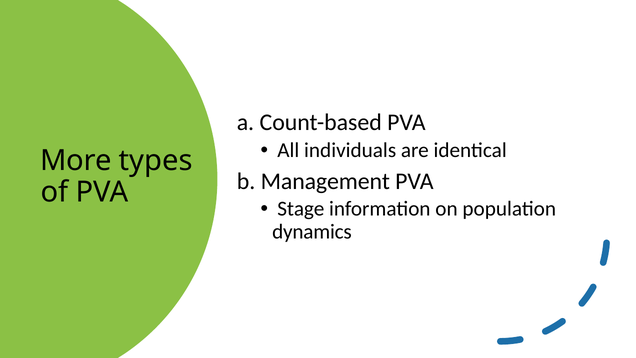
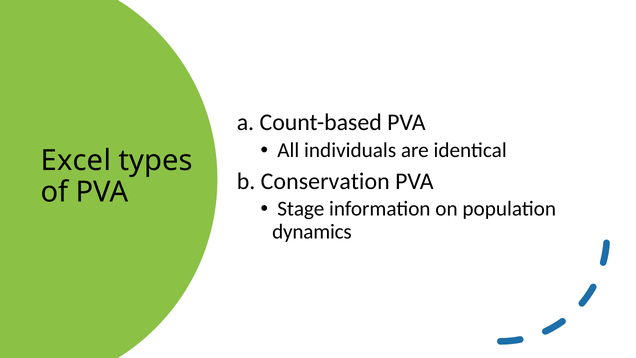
More: More -> Excel
Management: Management -> Conservation
